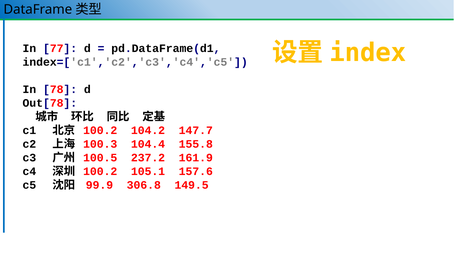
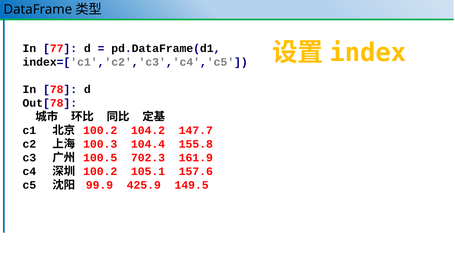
237.2: 237.2 -> 702.3
306.8: 306.8 -> 425.9
